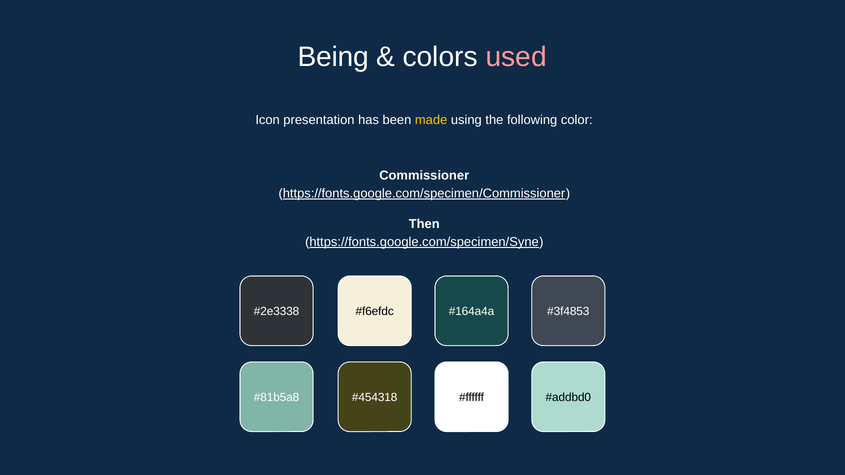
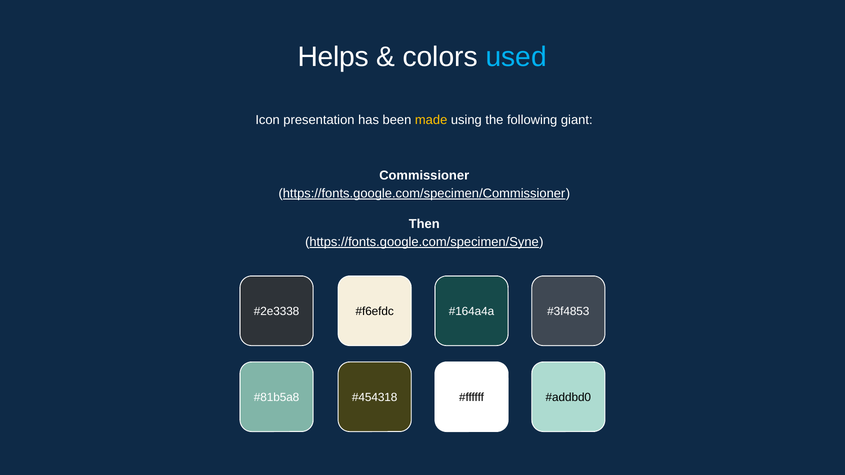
Being: Being -> Helps
used colour: pink -> light blue
color: color -> giant
